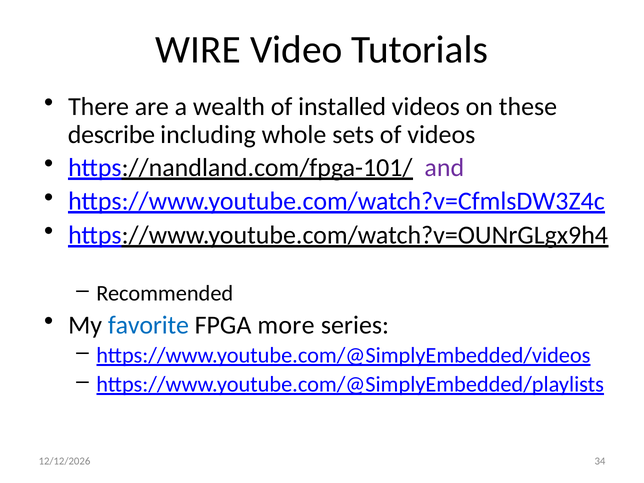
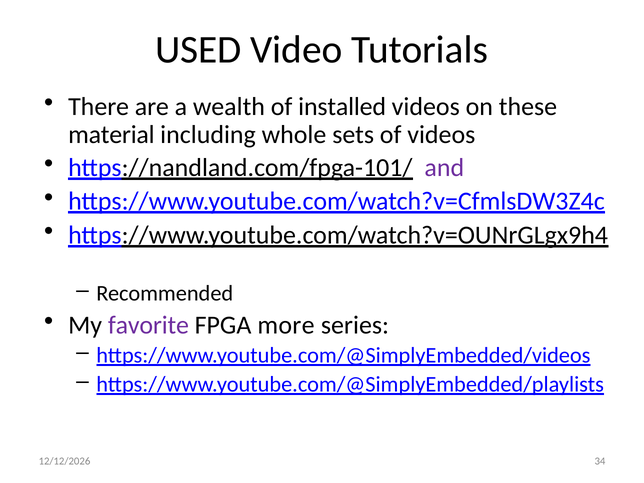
WIRE: WIRE -> USED
describe: describe -> material
favorite colour: blue -> purple
